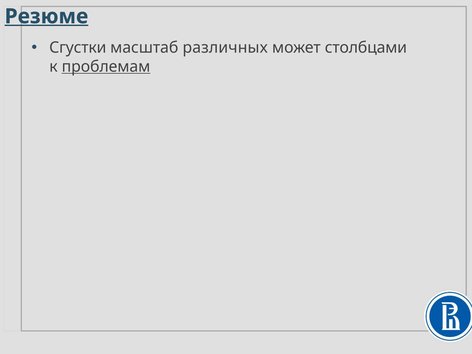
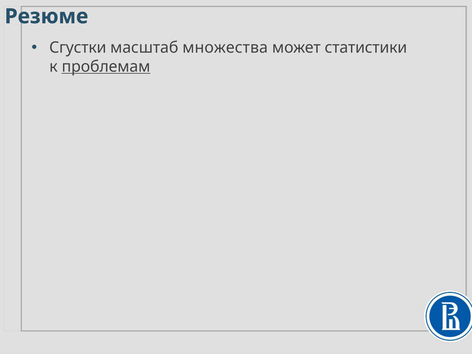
Резюме underline: present -> none
различных: различных -> множества
столбцами: столбцами -> статистики
